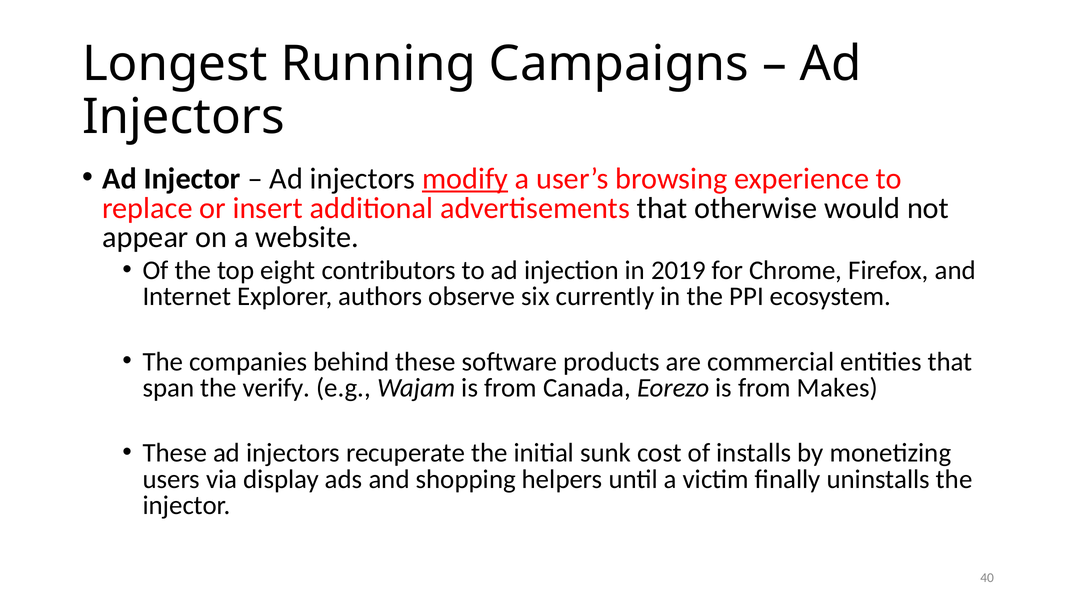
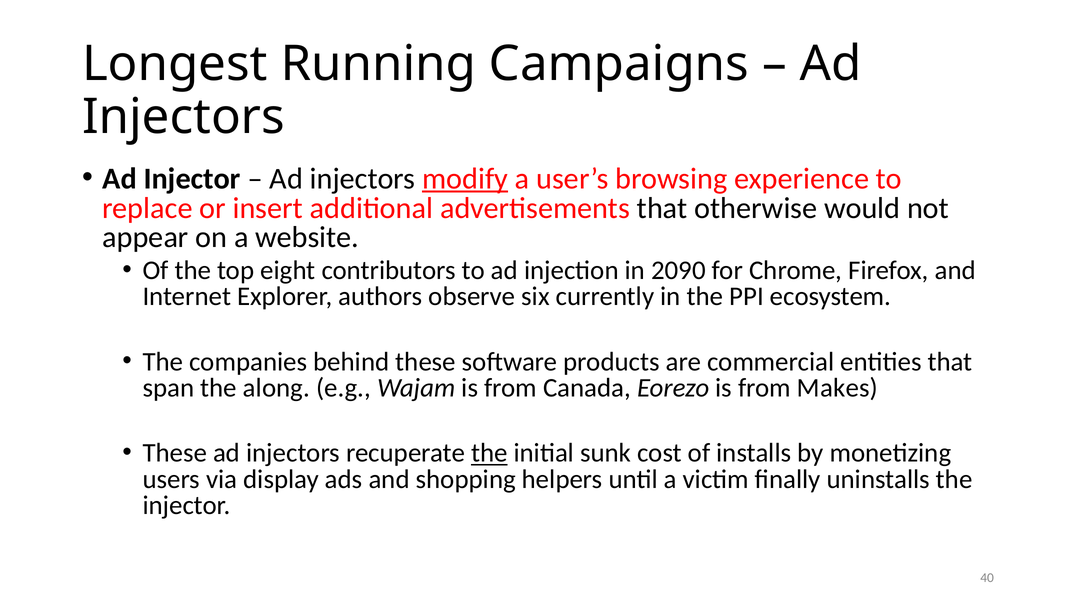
2019: 2019 -> 2090
verify: verify -> along
the at (489, 453) underline: none -> present
